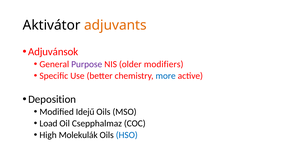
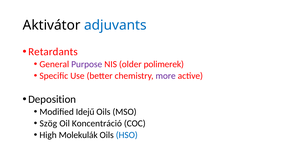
adjuvants colour: orange -> blue
Adjuvánsok: Adjuvánsok -> Retardants
modifiers: modifiers -> polimerek
more colour: blue -> purple
Load: Load -> Szög
Csepphalmaz: Csepphalmaz -> Koncentráció
